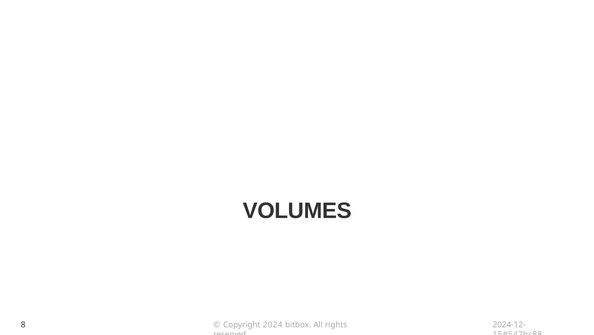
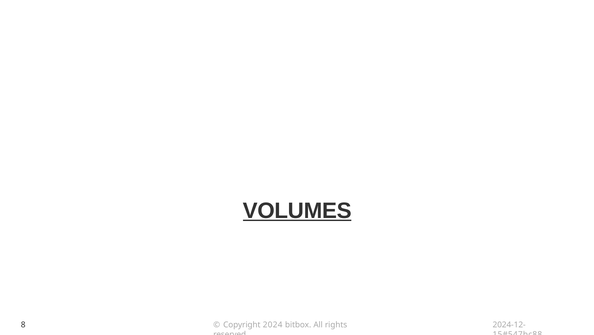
VOLUMES underline: none -> present
